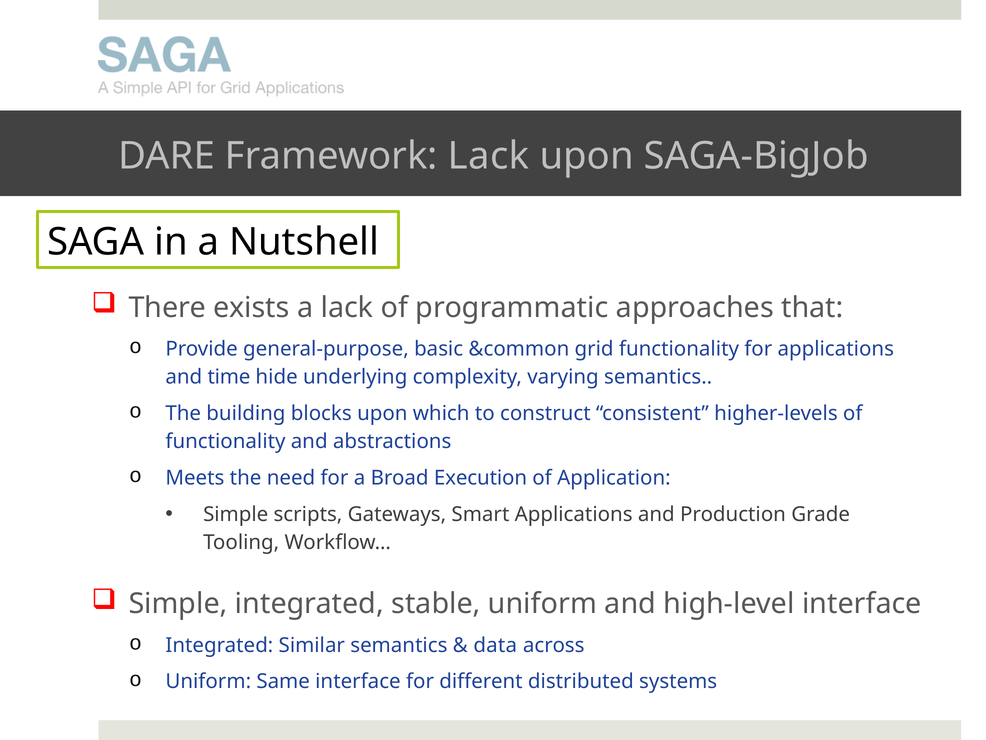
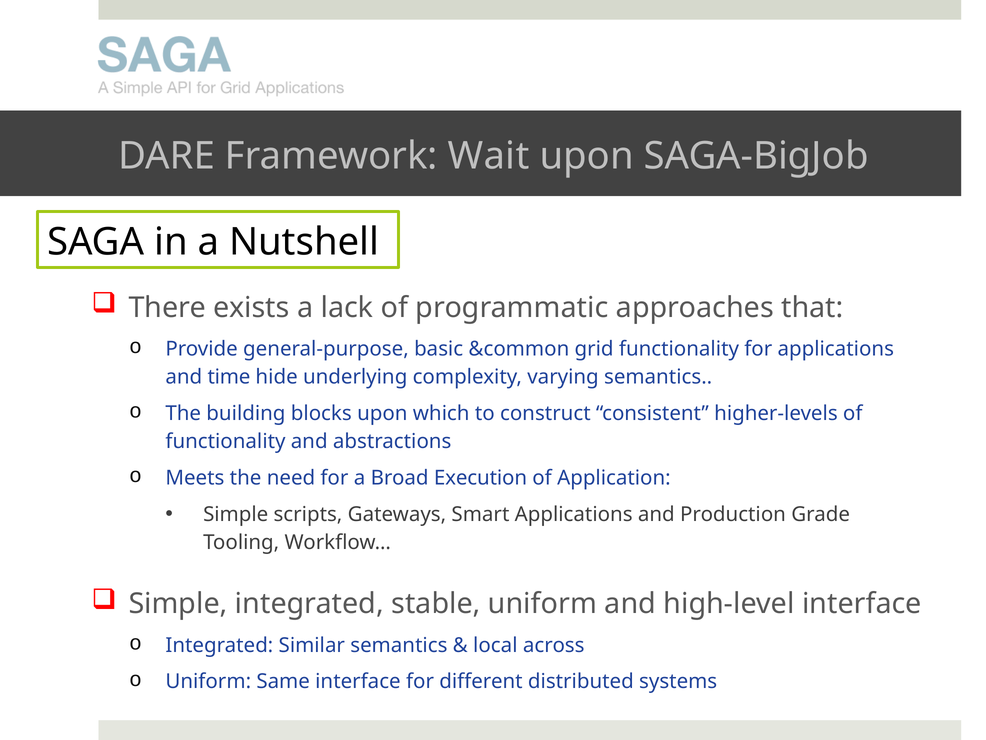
Framework Lack: Lack -> Wait
data: data -> local
